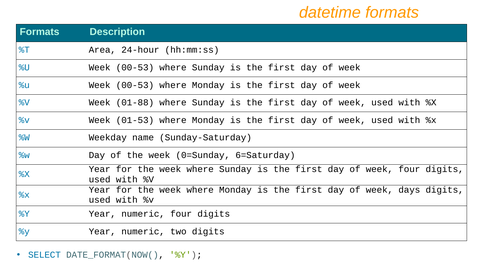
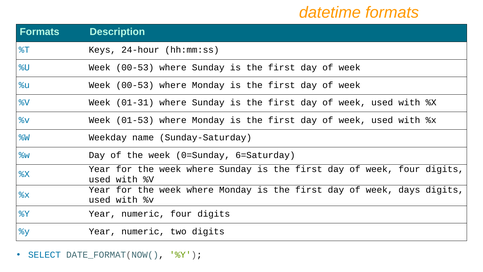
Area: Area -> Keys
01-88: 01-88 -> 01-31
